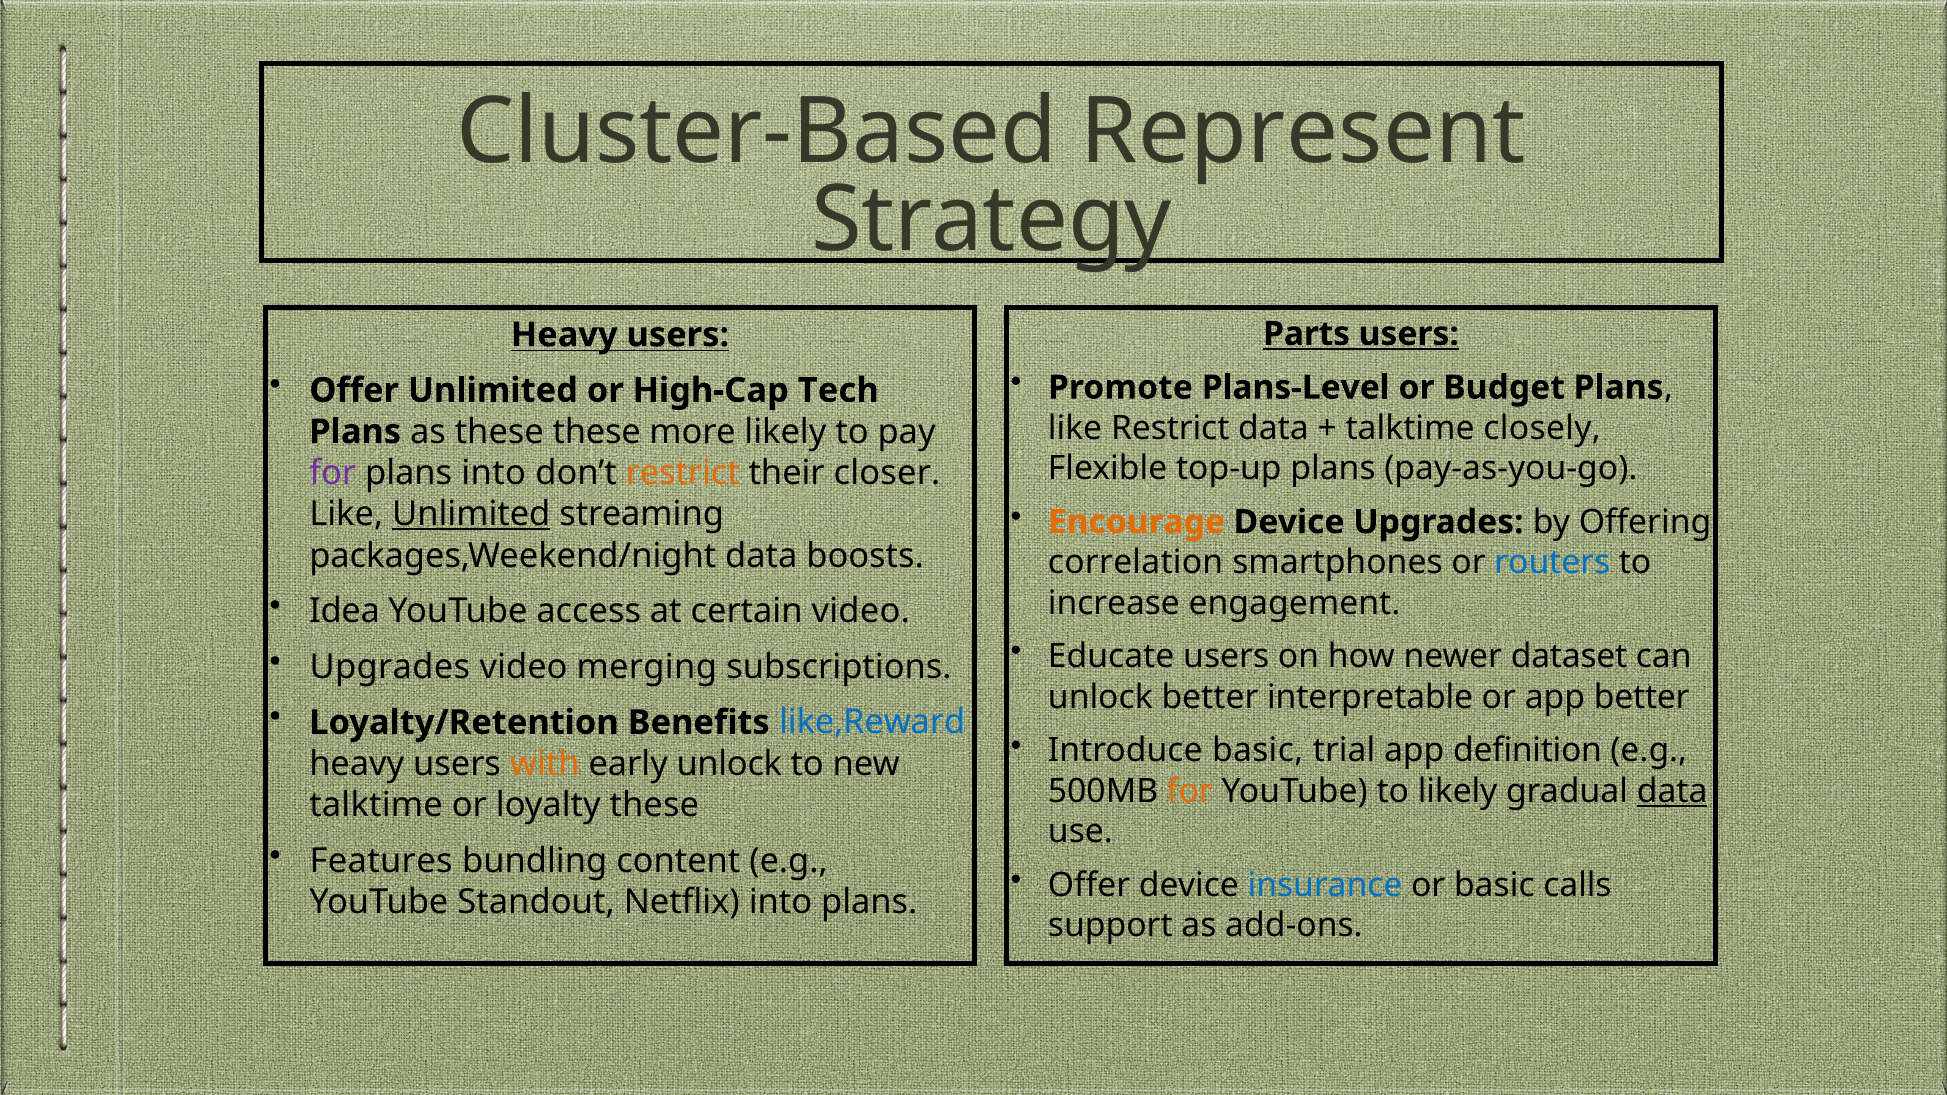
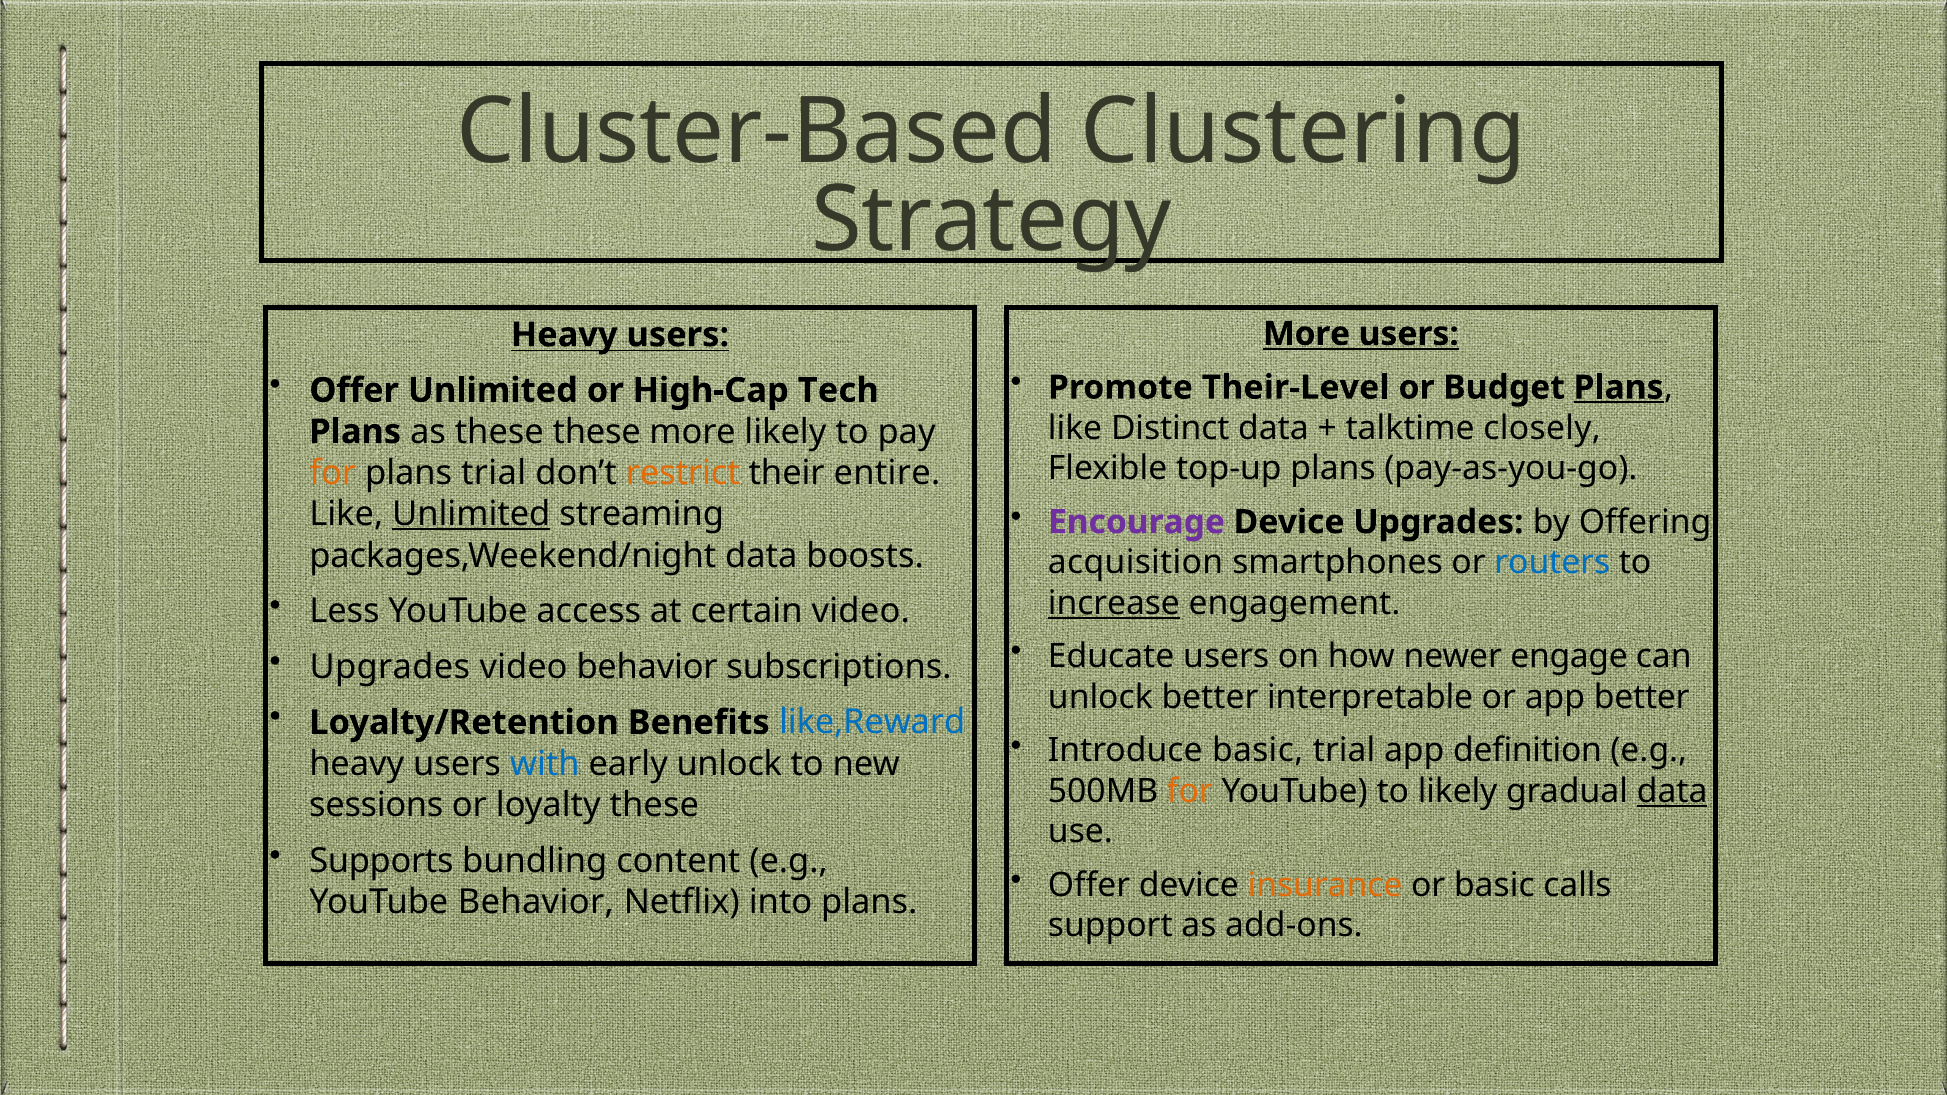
Represent: Represent -> Clustering
Parts at (1307, 334): Parts -> More
Plans-Level: Plans-Level -> Their-Level
Plans at (1619, 388) underline: none -> present
like Restrict: Restrict -> Distinct
for at (333, 473) colour: purple -> orange
plans into: into -> trial
closer: closer -> entire
Encourage colour: orange -> purple
correlation: correlation -> acquisition
increase underline: none -> present
Idea: Idea -> Less
dataset: dataset -> engage
video merging: merging -> behavior
with colour: orange -> blue
talktime at (376, 805): talktime -> sessions
Features: Features -> Supports
insurance colour: blue -> orange
YouTube Standout: Standout -> Behavior
